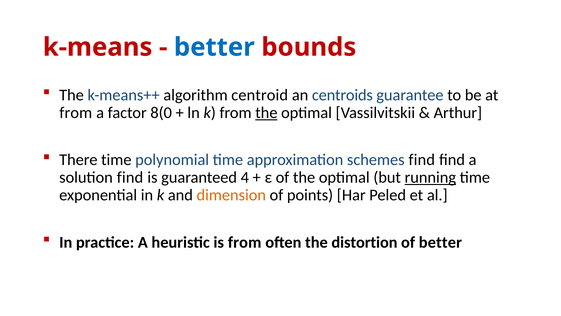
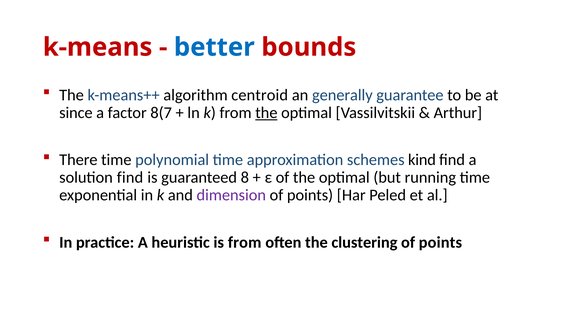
centroids: centroids -> generally
from at (76, 113): from -> since
8(0: 8(0 -> 8(7
schemes find: find -> kind
4: 4 -> 8
running underline: present -> none
dimension colour: orange -> purple
distortion: distortion -> clustering
better at (440, 242): better -> points
